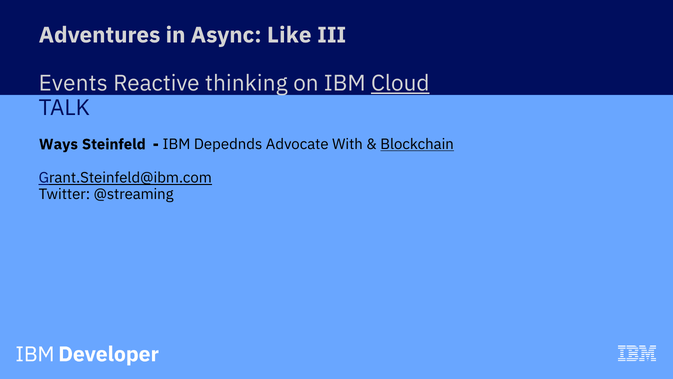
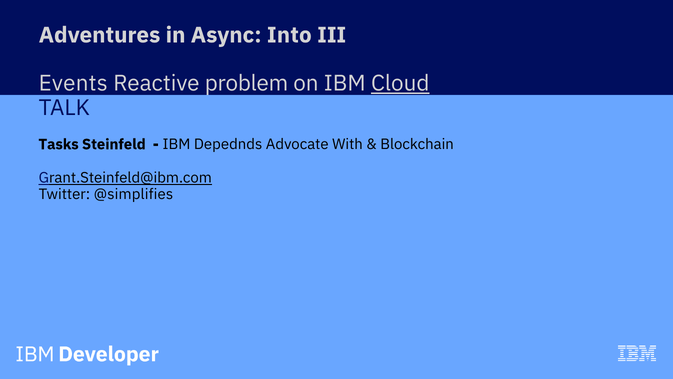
Like: Like -> Into
thinking: thinking -> problem
Ways: Ways -> Tasks
Blockchain underline: present -> none
@streaming: @streaming -> @simplifies
